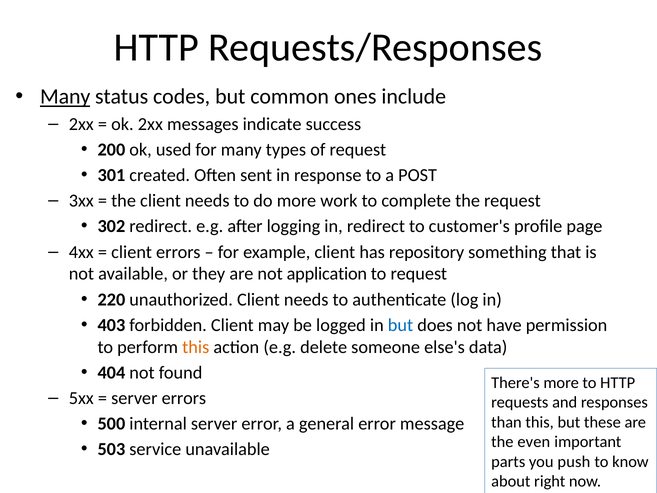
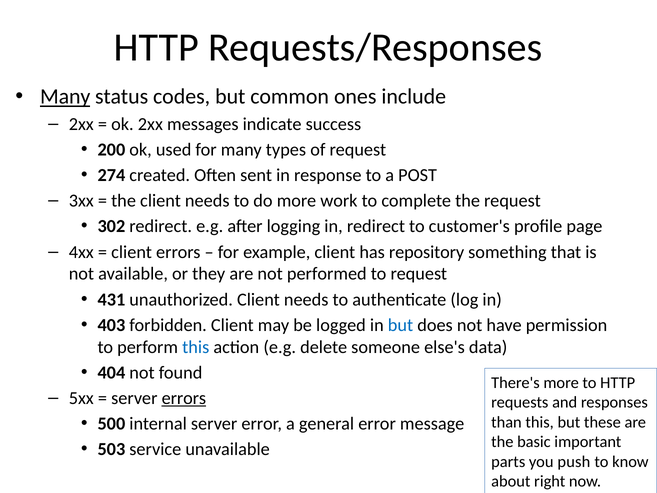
301: 301 -> 274
application: application -> performed
220: 220 -> 431
this at (196, 347) colour: orange -> blue
errors at (184, 398) underline: none -> present
even: even -> basic
